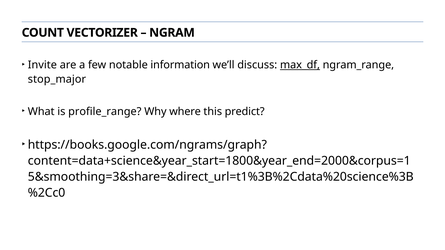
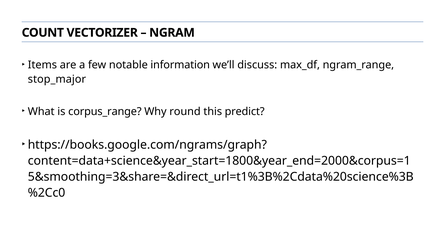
Invite: Invite -> Items
max_df underline: present -> none
profile_range: profile_range -> corpus_range
where: where -> round
